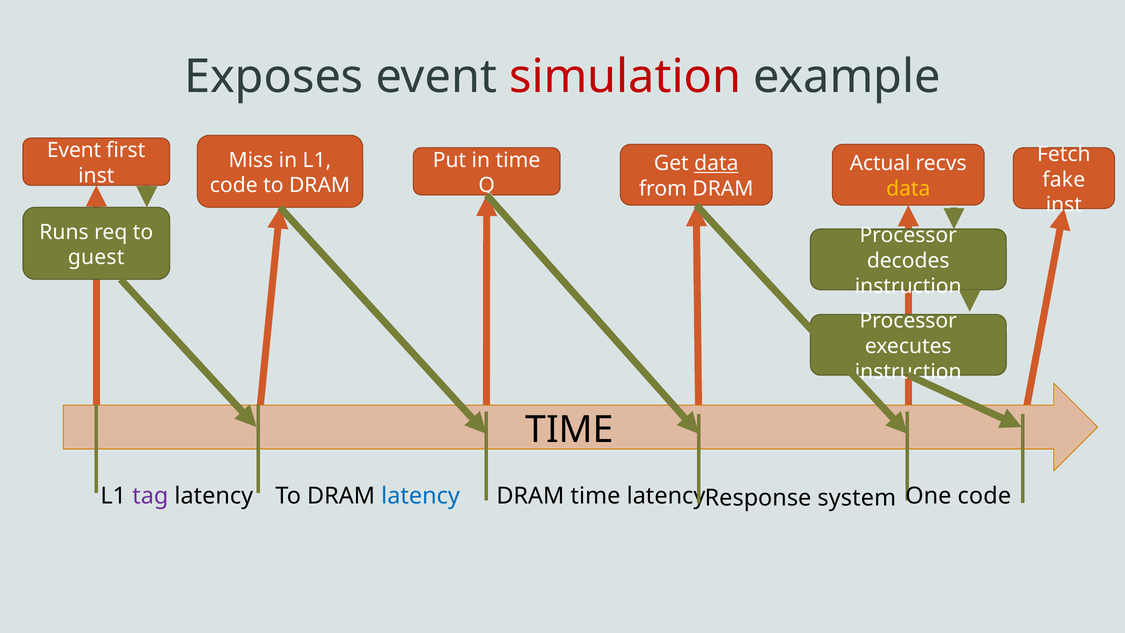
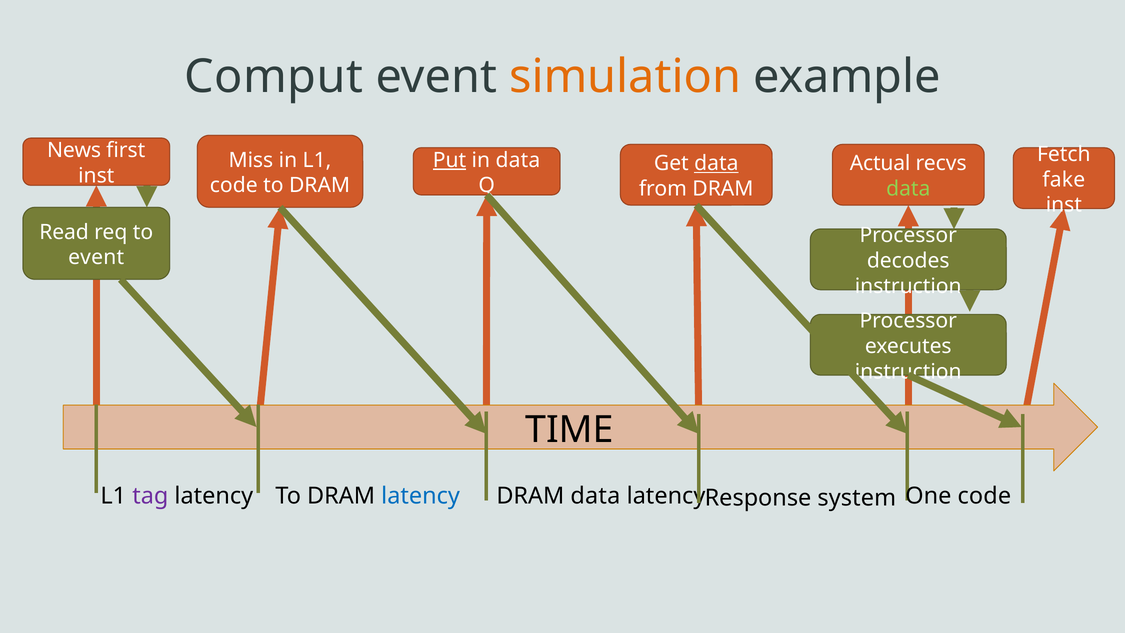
Exposes: Exposes -> Comput
simulation colour: red -> orange
Event at (74, 150): Event -> News
Put underline: none -> present
in time: time -> data
data at (908, 189) colour: yellow -> light green
Runs: Runs -> Read
guest at (96, 257): guest -> event
DRAM time: time -> data
